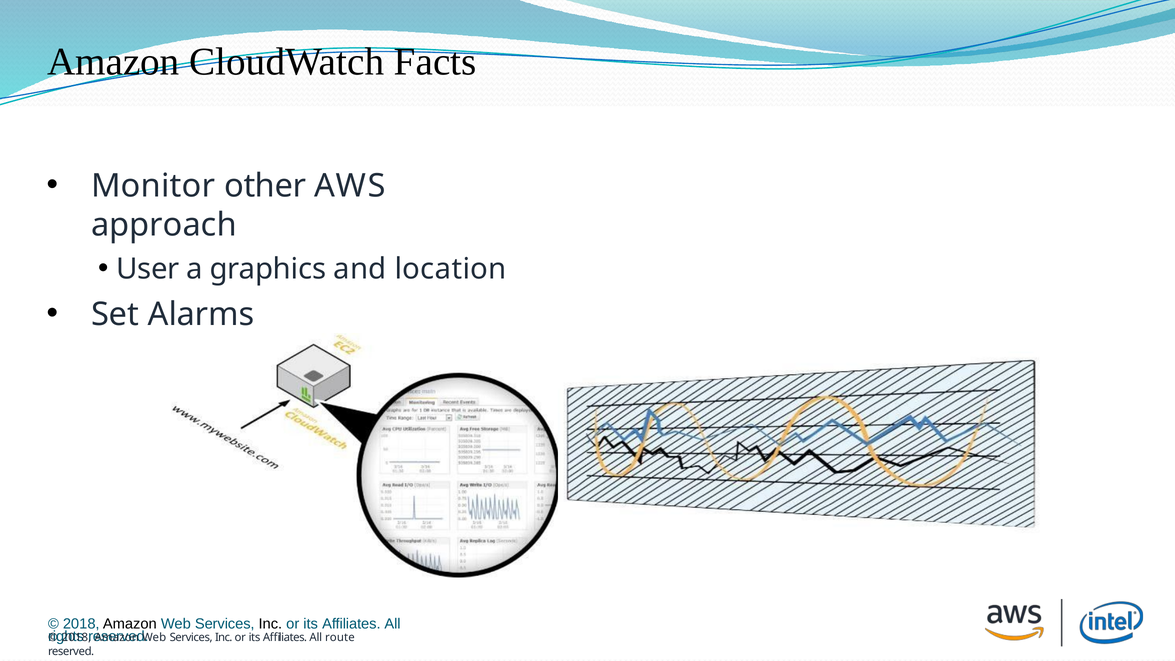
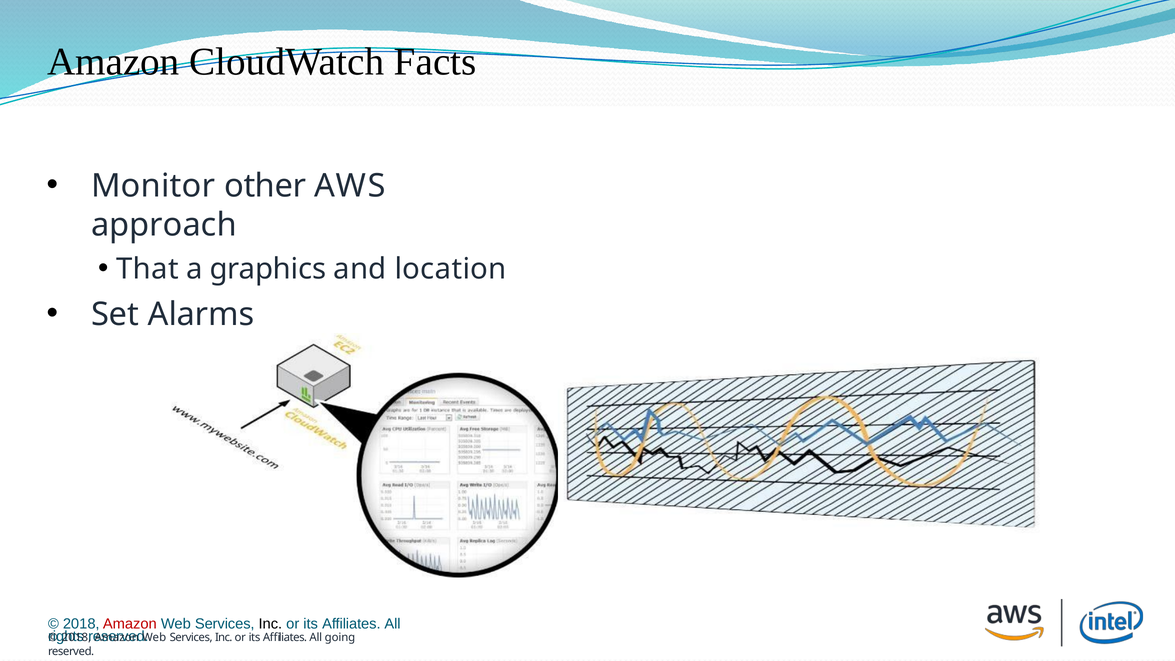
User: User -> That
Amazon at (130, 624) colour: black -> red
route: route -> going
